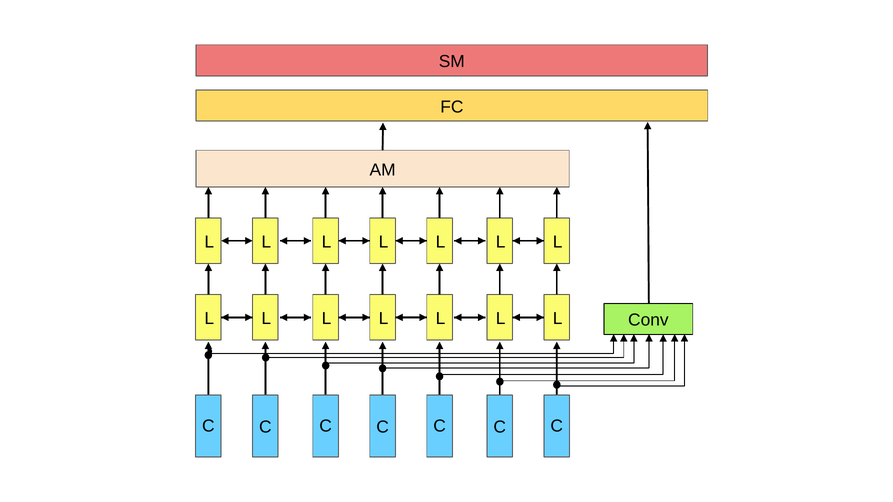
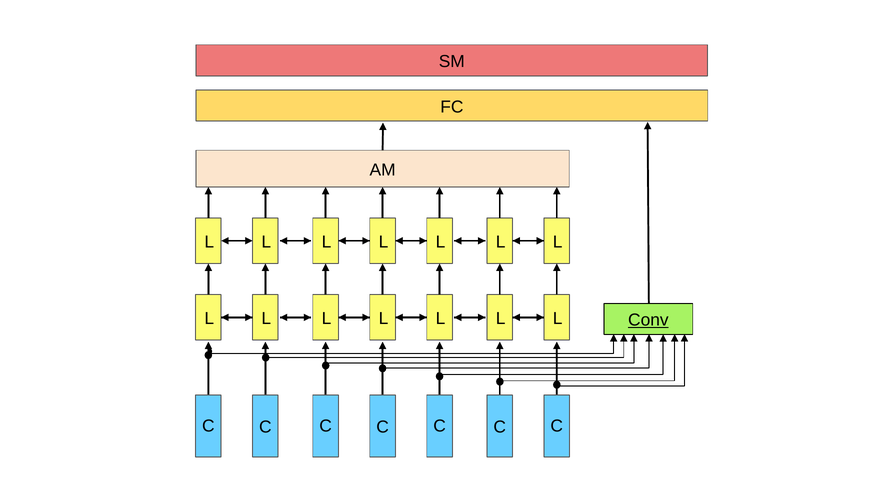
Conv underline: none -> present
